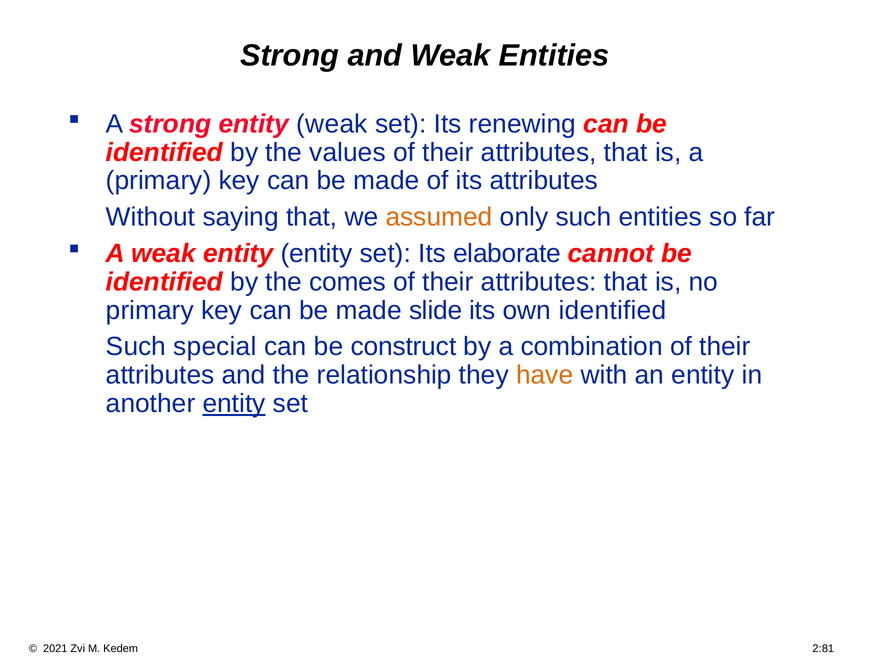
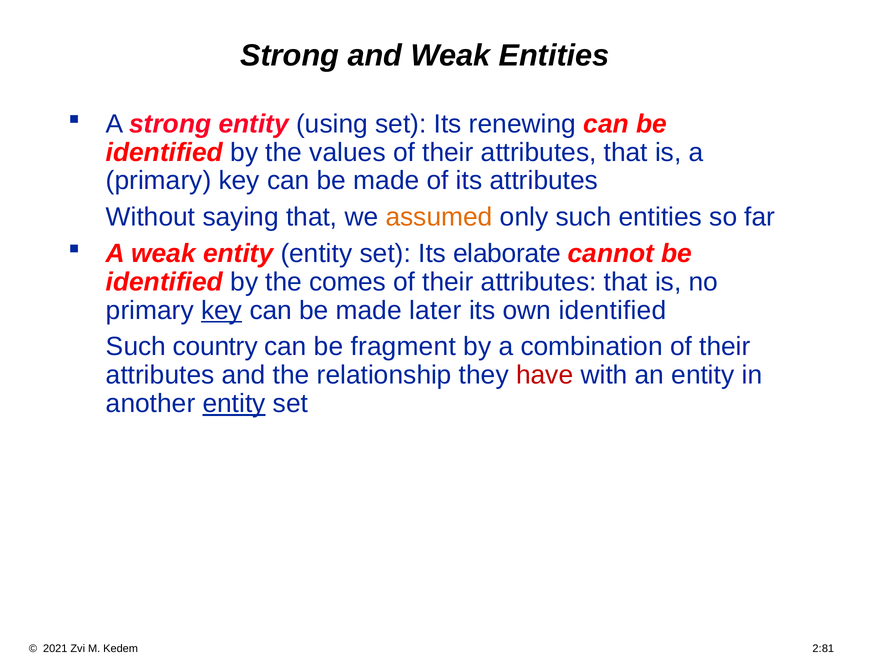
entity weak: weak -> using
key at (222, 311) underline: none -> present
slide: slide -> later
special: special -> country
construct: construct -> fragment
have colour: orange -> red
